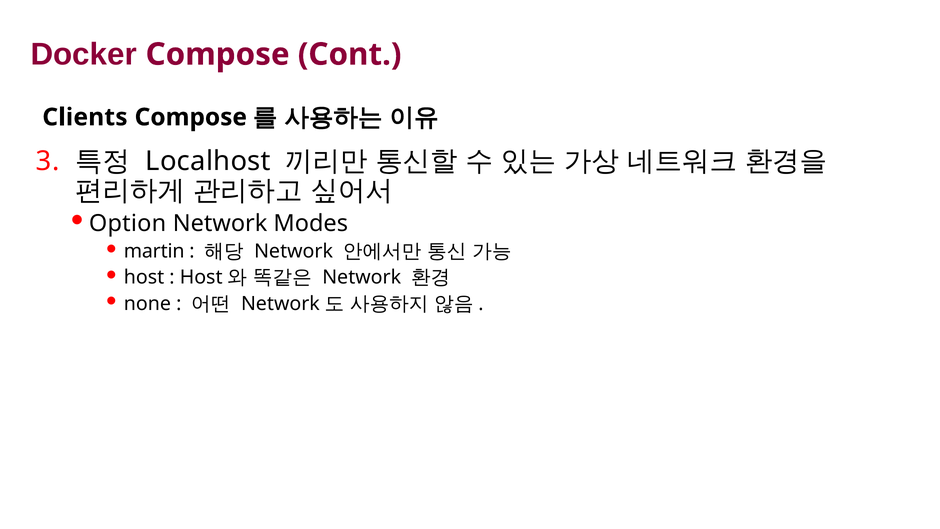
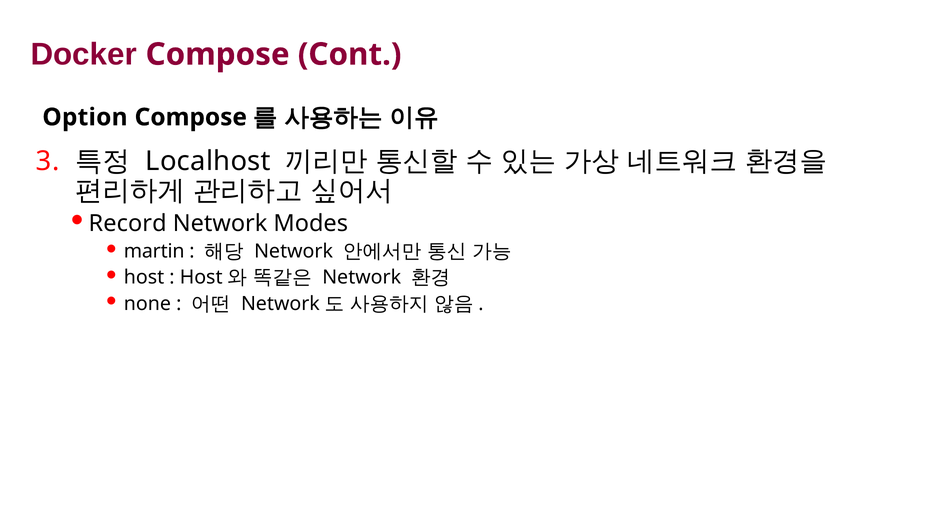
Clients: Clients -> Option
Option: Option -> Record
